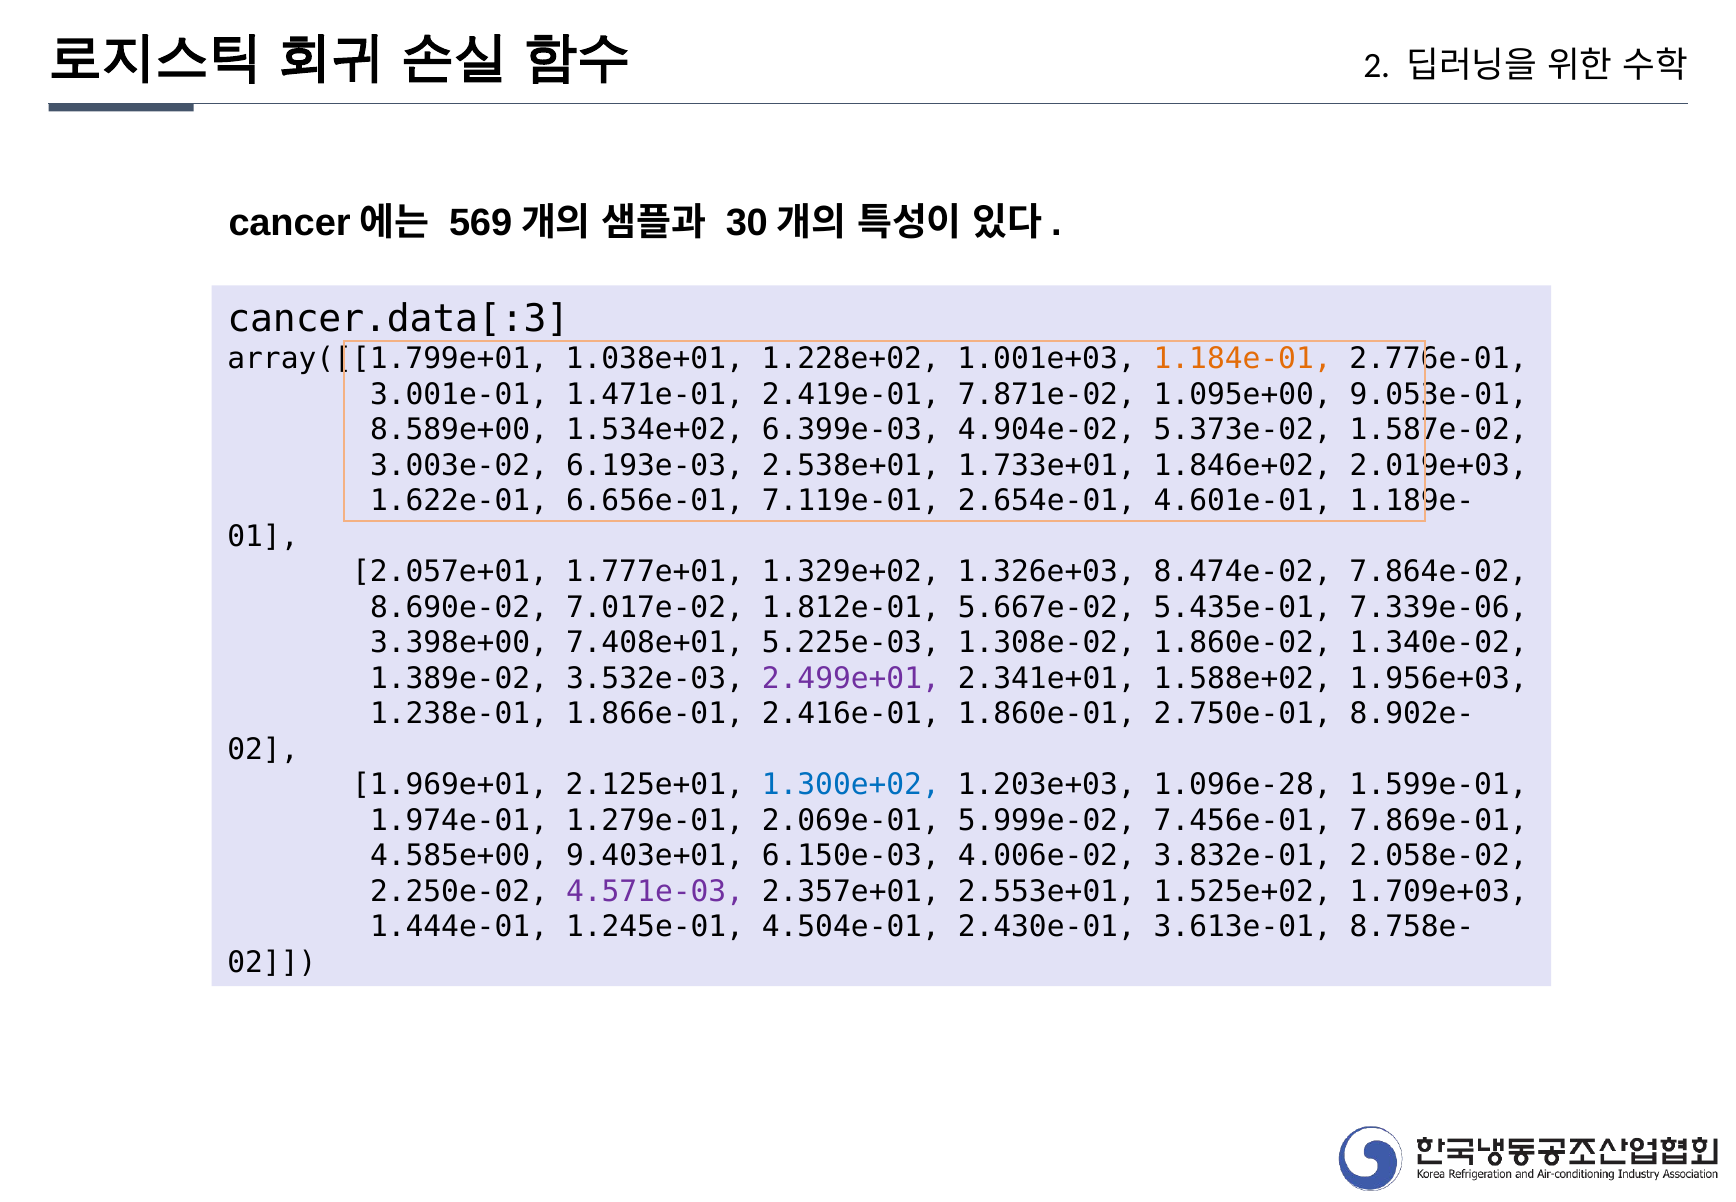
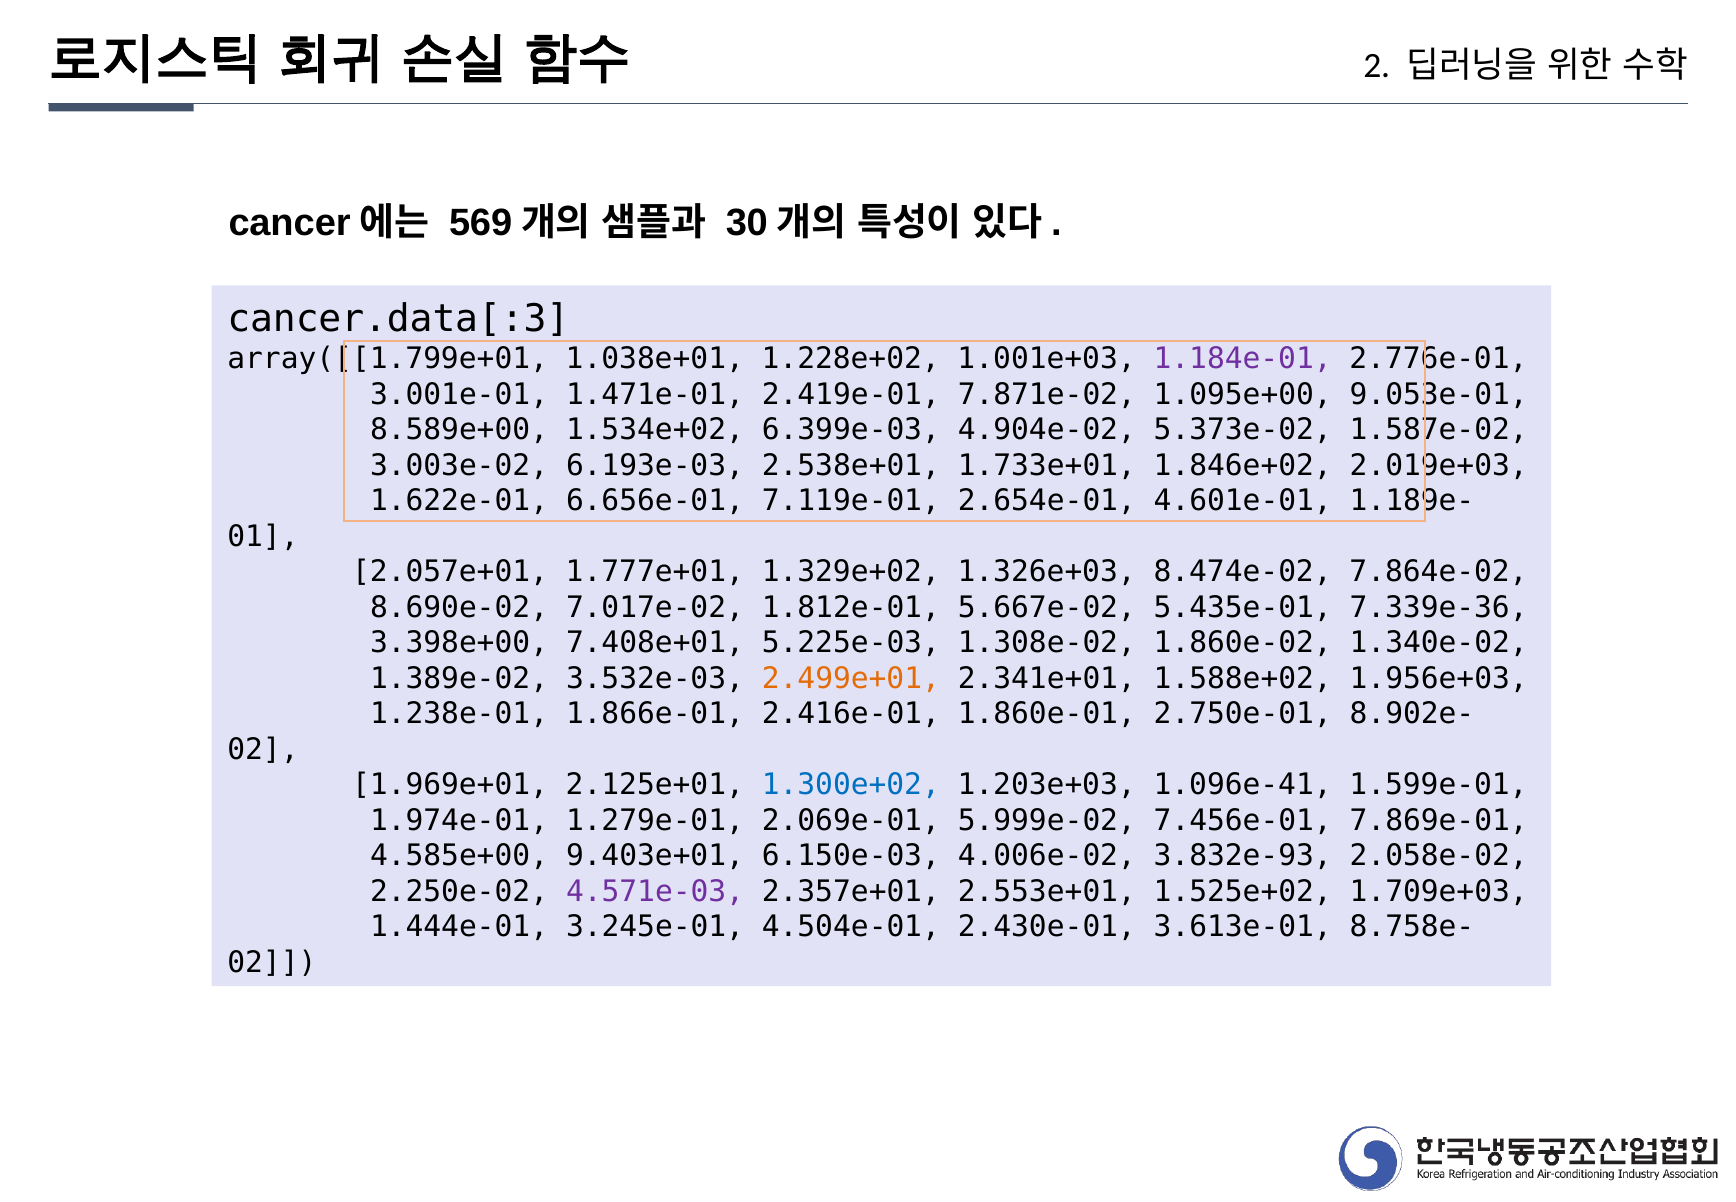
1.184e-01 colour: orange -> purple
7.339e-06: 7.339e-06 -> 7.339e-36
2.499e+01 colour: purple -> orange
1.096e-28: 1.096e-28 -> 1.096e-41
3.832e-01: 3.832e-01 -> 3.832e-93
1.245e-01: 1.245e-01 -> 3.245e-01
